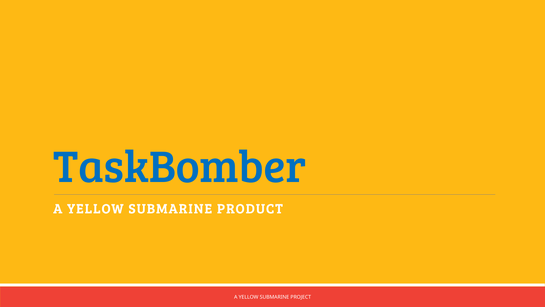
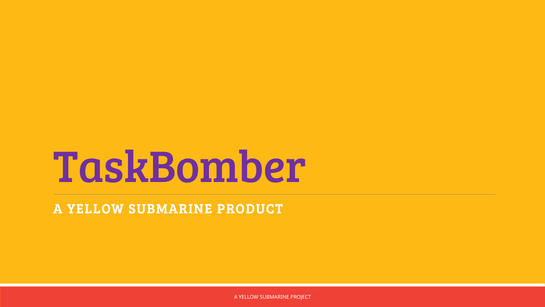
TaskBomber colour: blue -> purple
